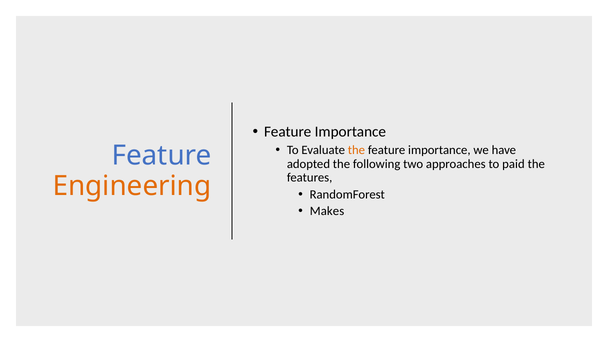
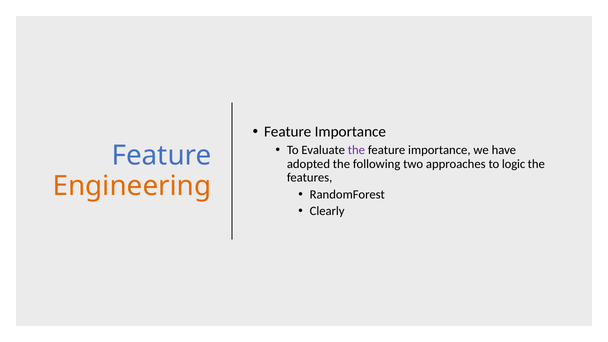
the at (356, 150) colour: orange -> purple
paid: paid -> logic
Makes: Makes -> Clearly
